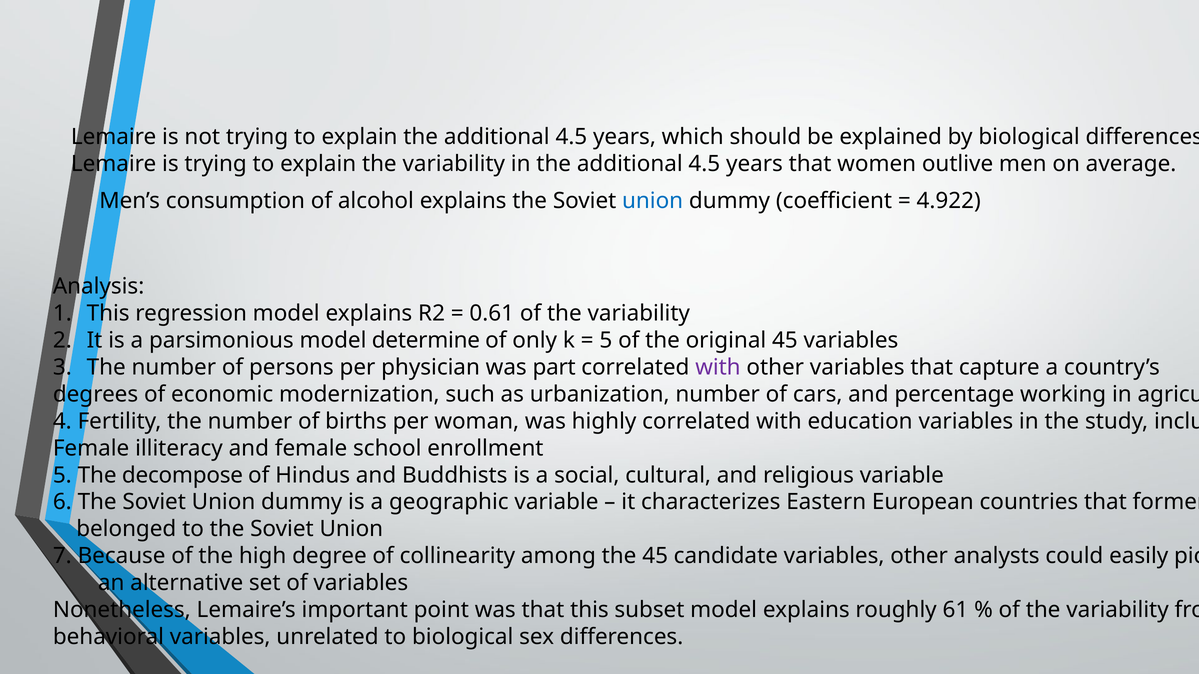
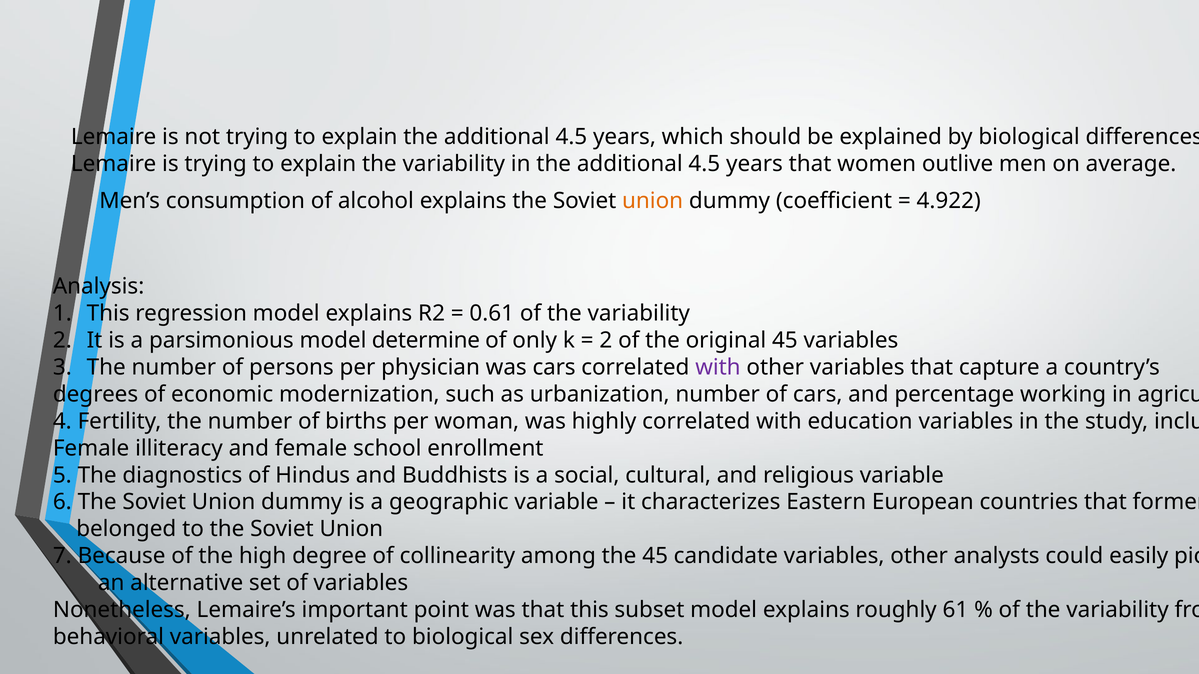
union at (653, 201) colour: blue -> orange
5 at (606, 341): 5 -> 2
was part: part -> cars
decompose: decompose -> diagnostics
